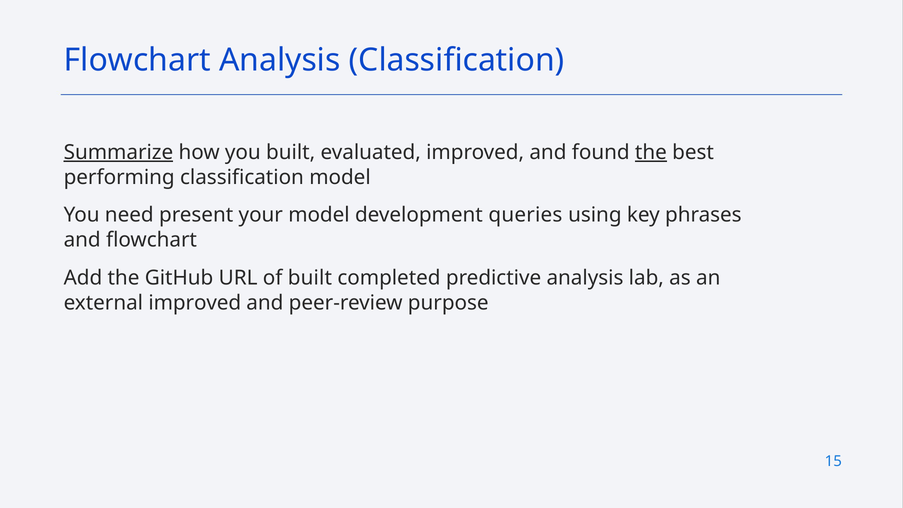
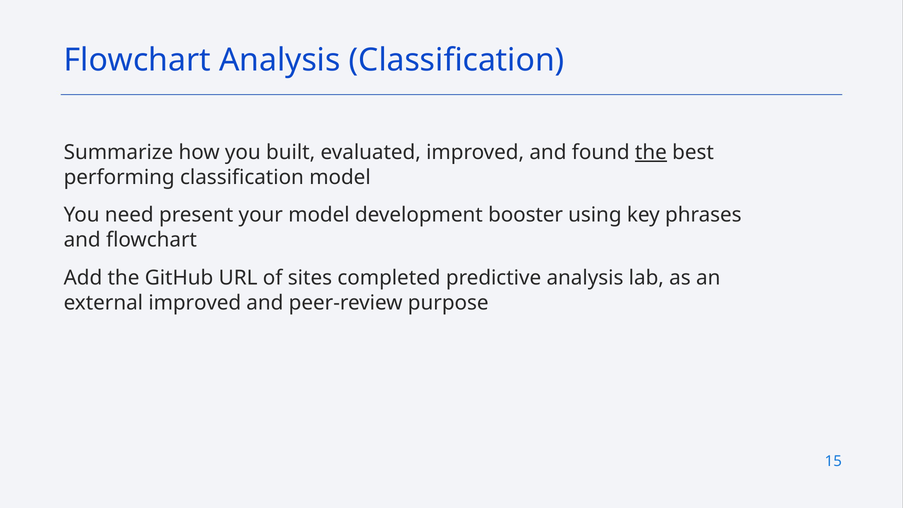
Summarize underline: present -> none
queries: queries -> booster
of built: built -> sites
